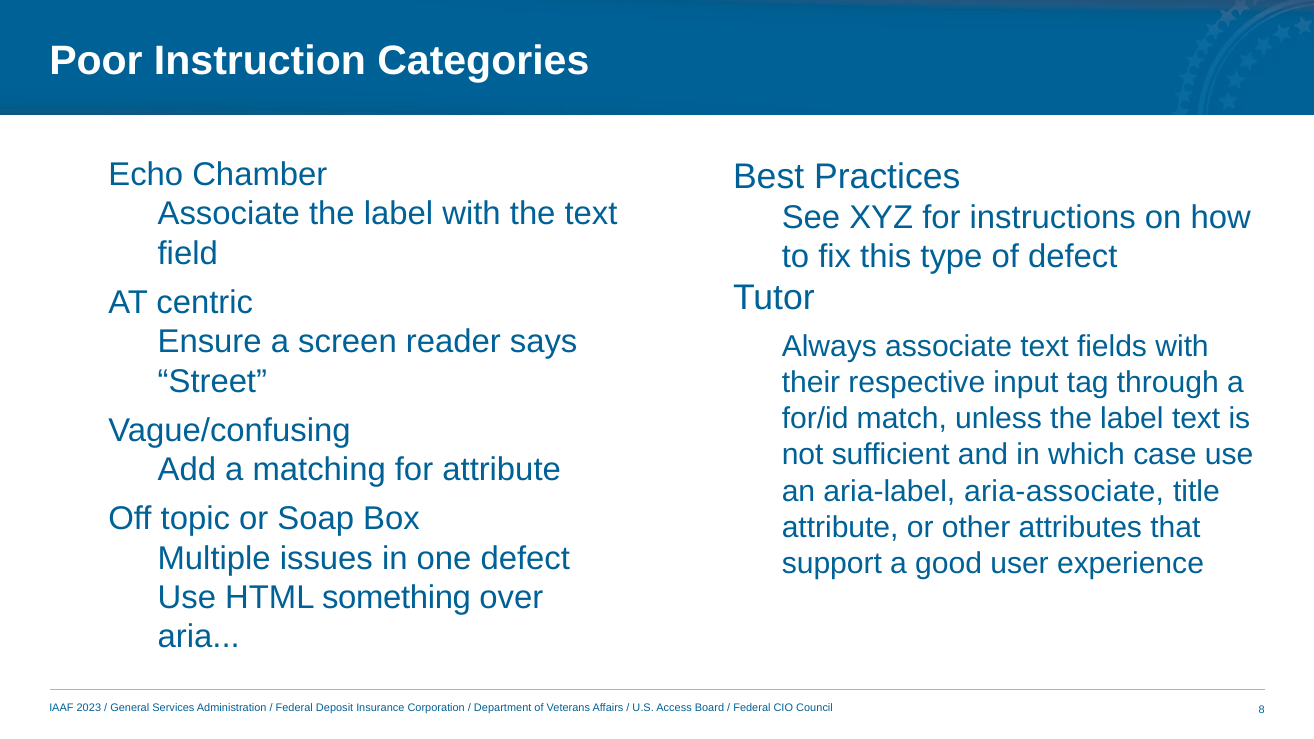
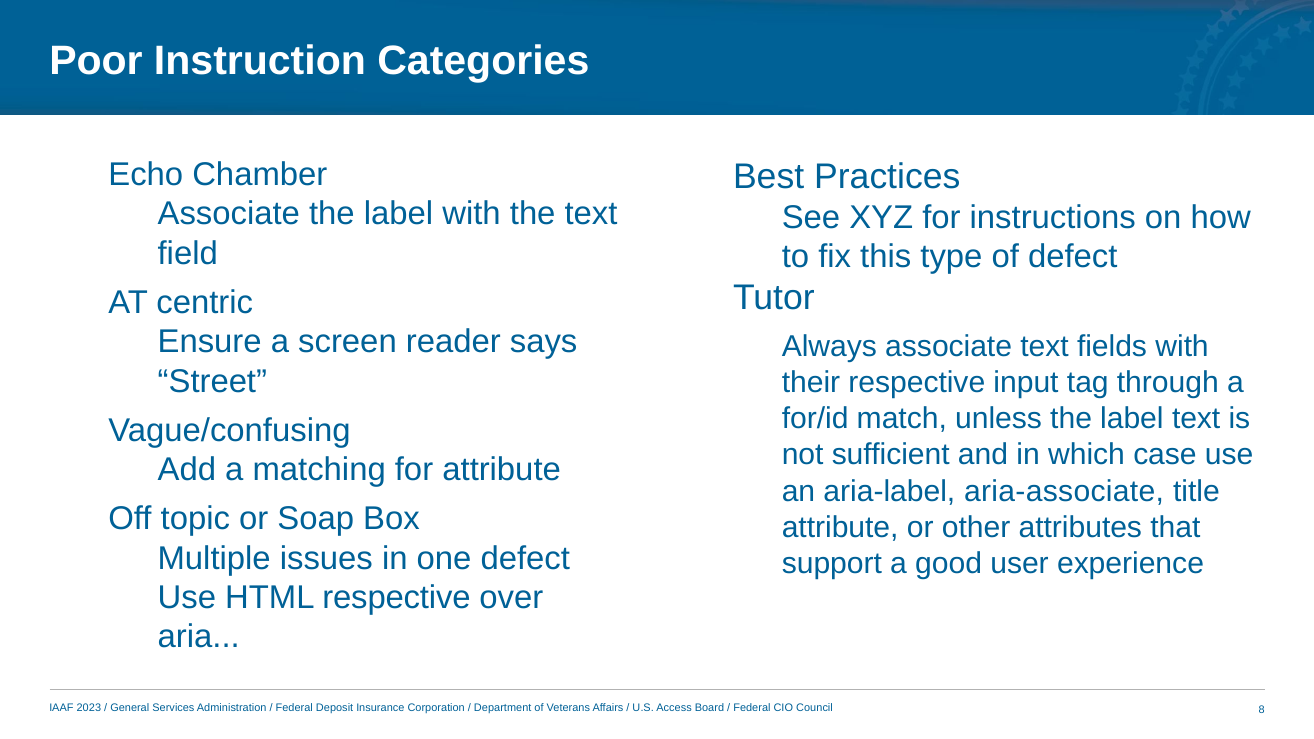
HTML something: something -> respective
